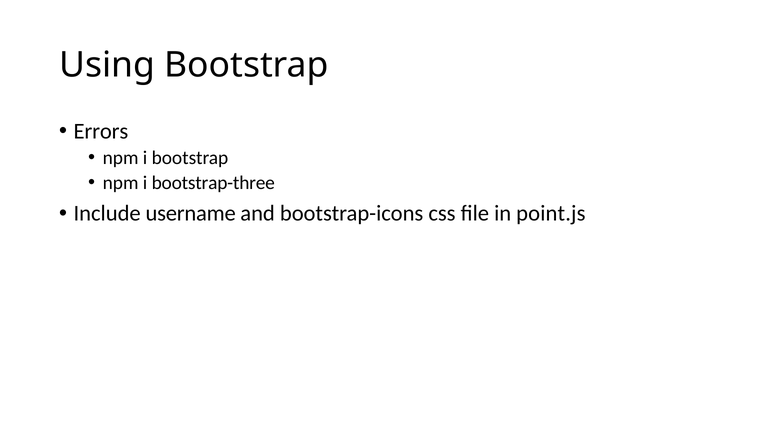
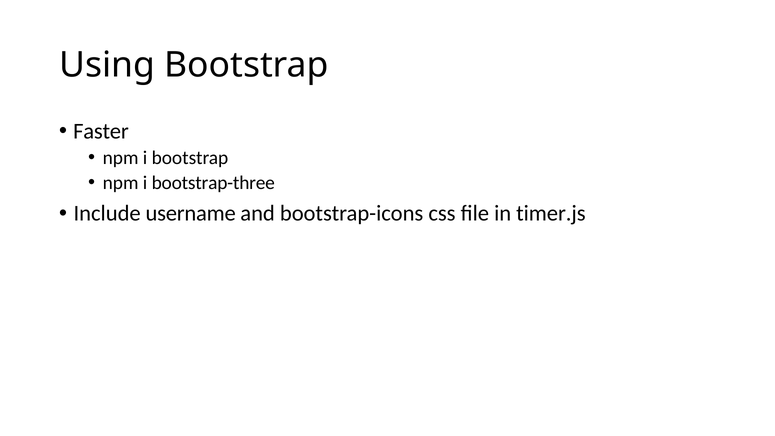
Errors: Errors -> Faster
point.js: point.js -> timer.js
